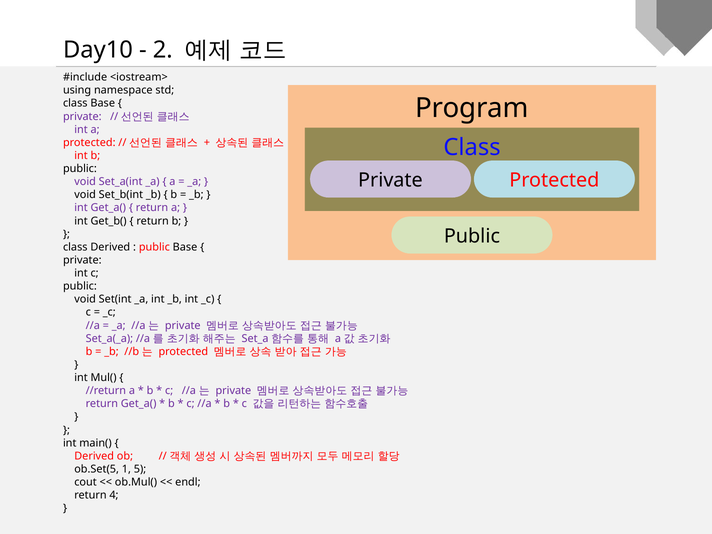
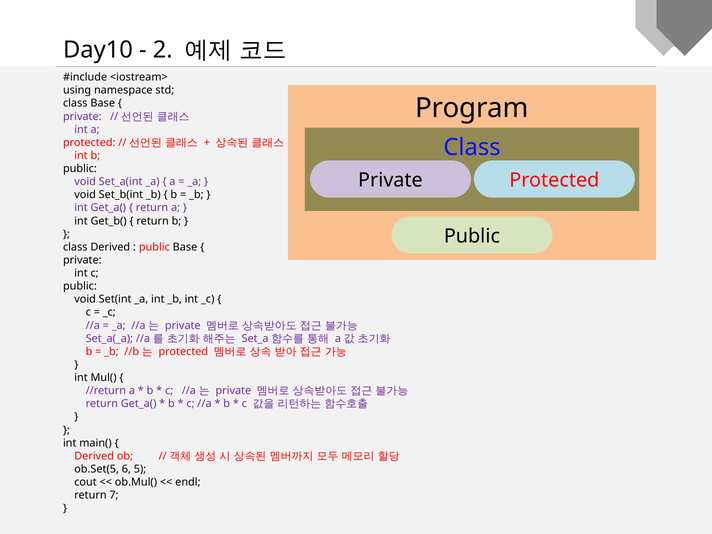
1: 1 -> 6
4: 4 -> 7
